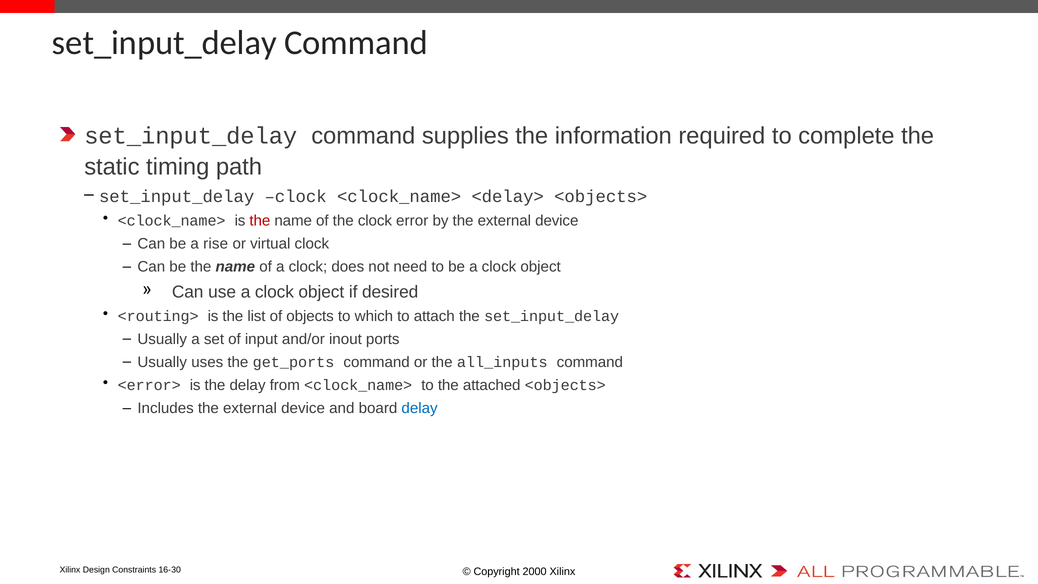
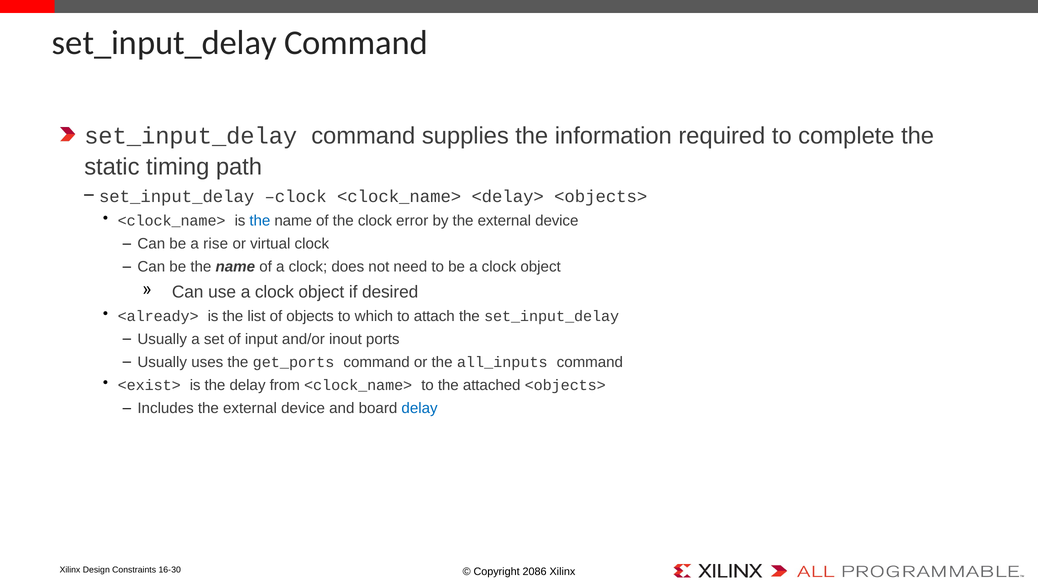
the at (260, 221) colour: red -> blue
<routing>: <routing> -> <already>
<error>: <error> -> <exist>
2000: 2000 -> 2086
